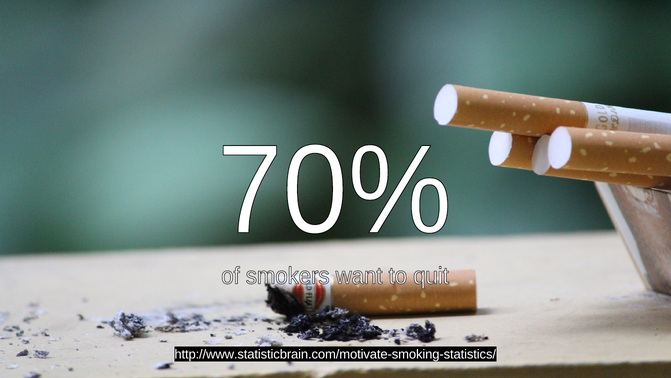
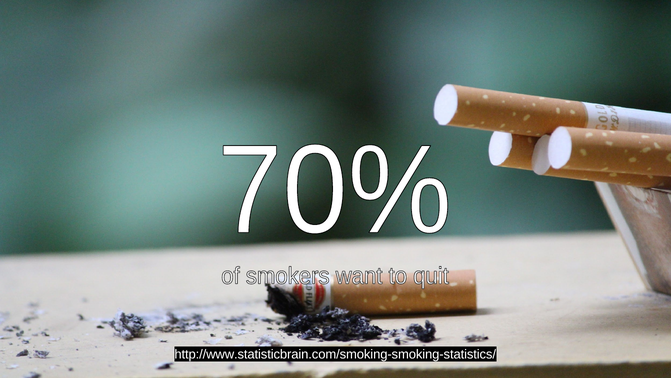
http://www.statisticbrain.com/motivate-smoking-statistics/: http://www.statisticbrain.com/motivate-smoking-statistics/ -> http://www.statisticbrain.com/smoking-smoking-statistics/
